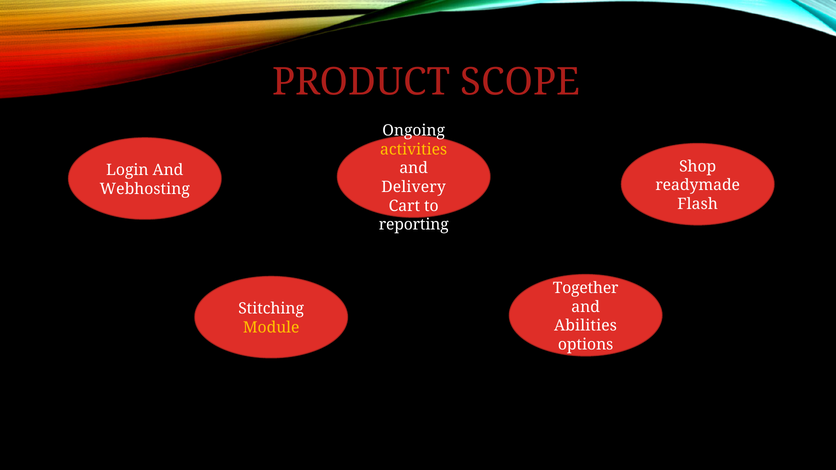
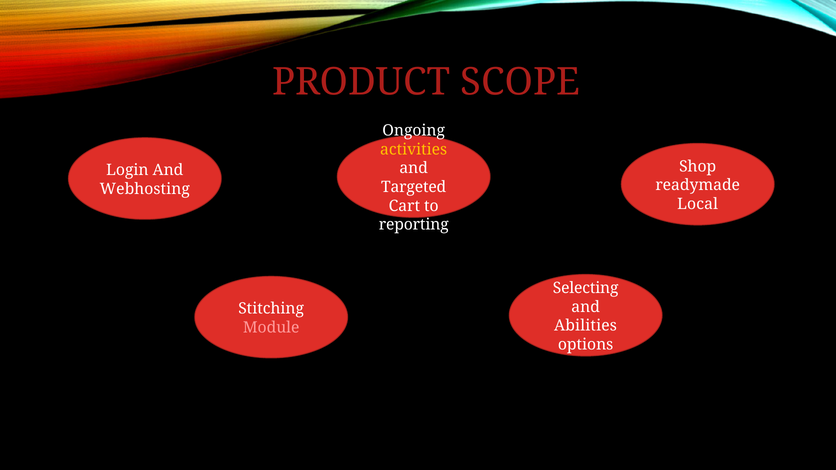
Delivery: Delivery -> Targeted
Flash: Flash -> Local
Together: Together -> Selecting
Module colour: yellow -> pink
